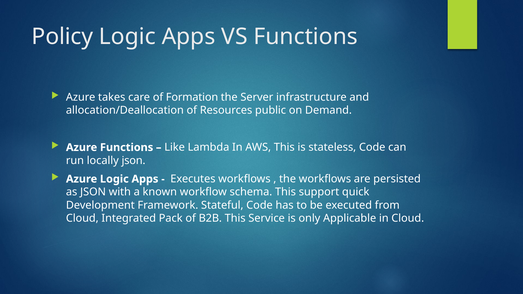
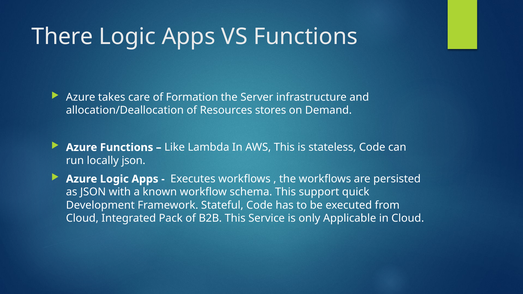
Policy: Policy -> There
public: public -> stores
